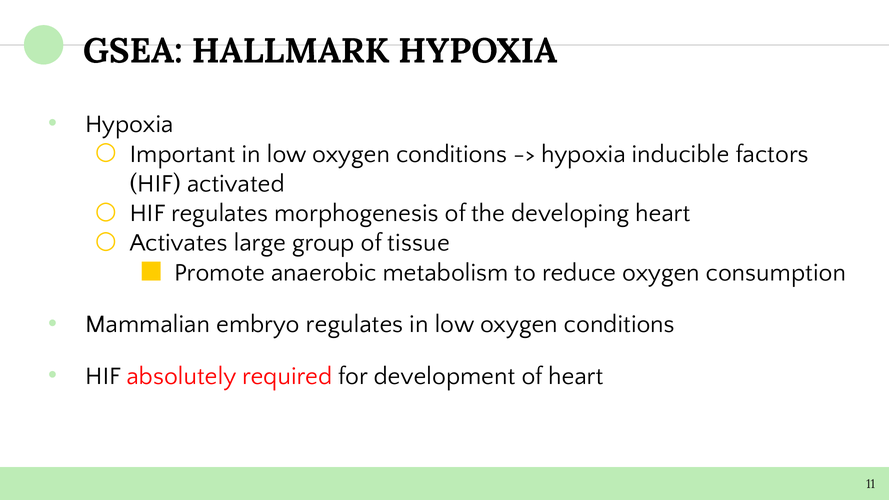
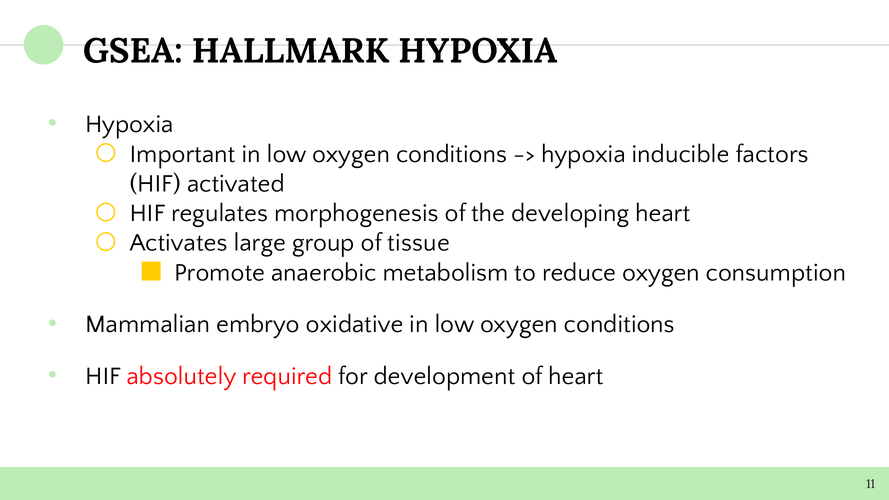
embryo regulates: regulates -> oxidative
